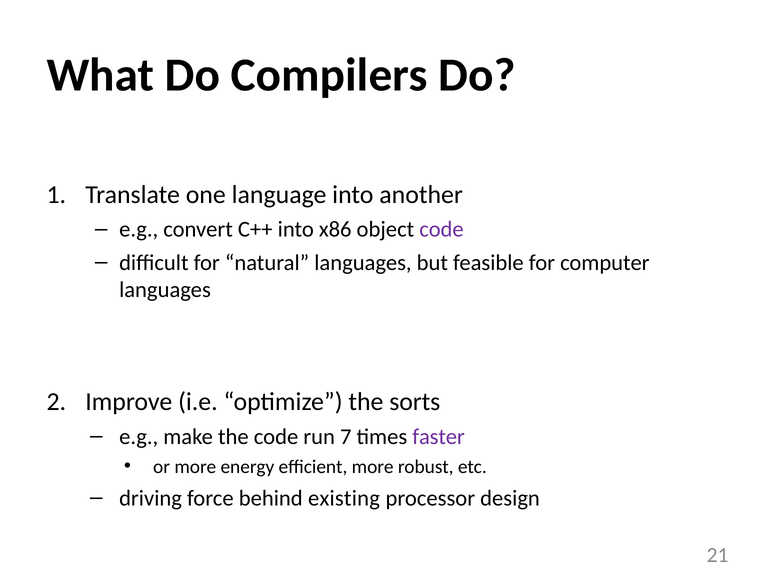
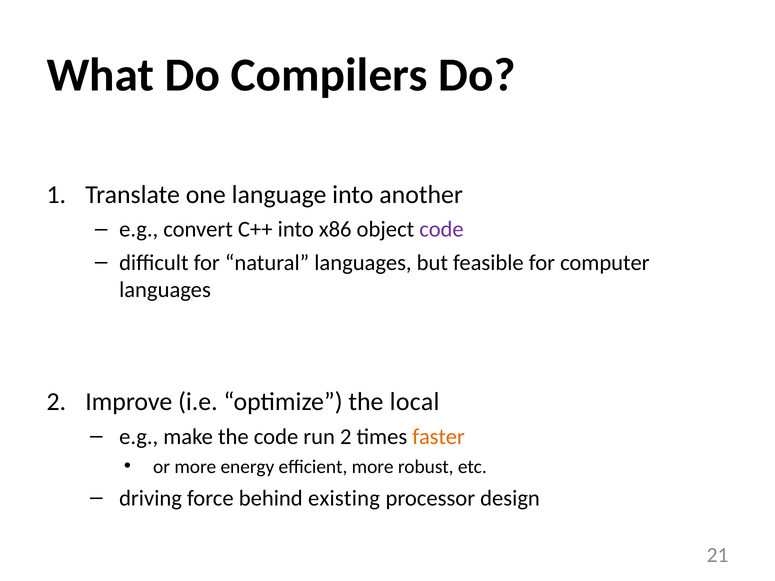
sorts: sorts -> local
run 7: 7 -> 2
faster colour: purple -> orange
